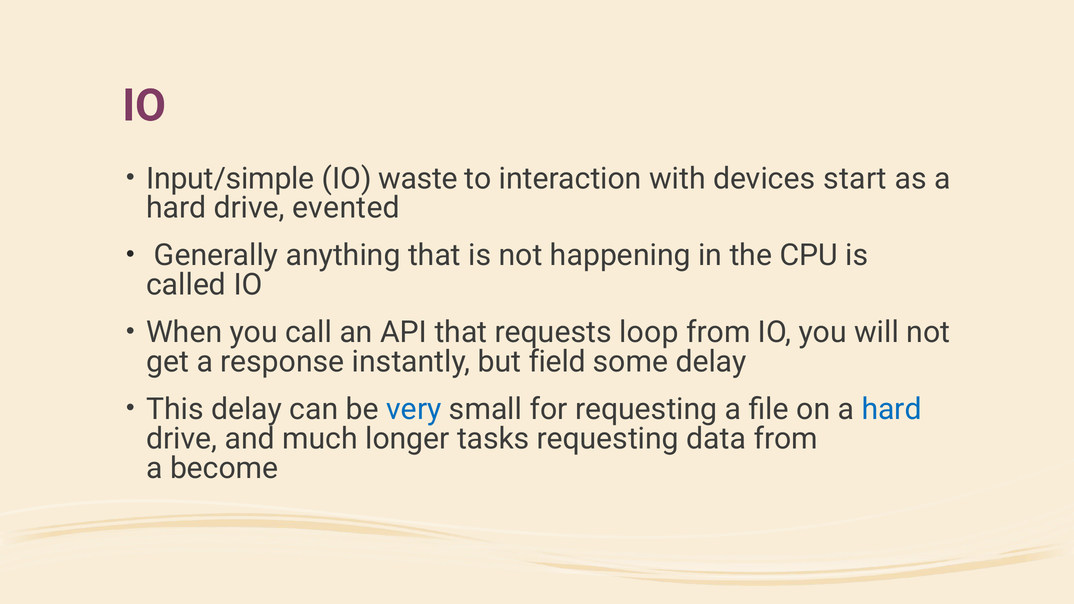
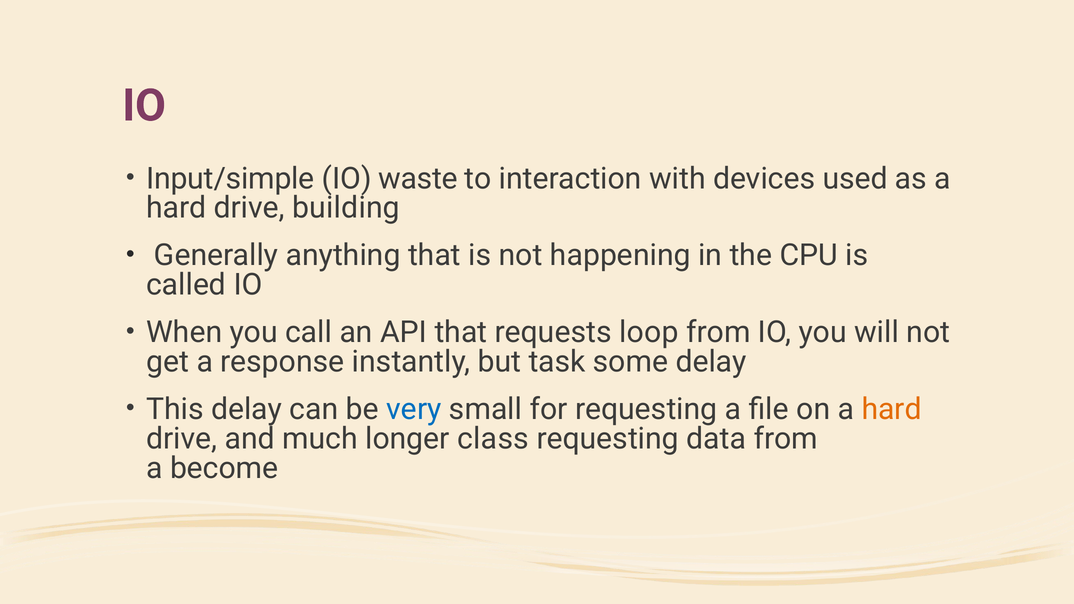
start: start -> used
evented: evented -> building
field: field -> task
hard at (892, 409) colour: blue -> orange
tasks: tasks -> class
